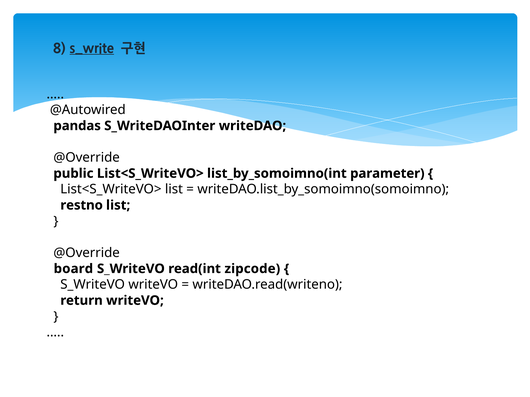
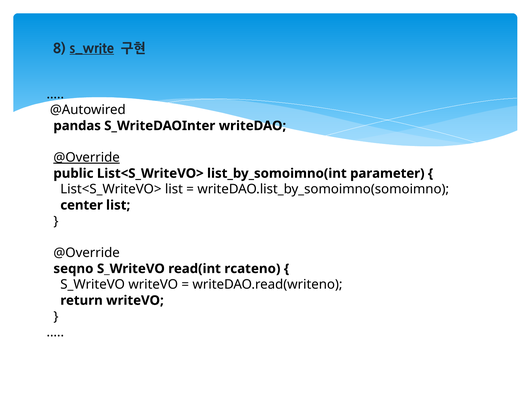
@Override at (87, 158) underline: none -> present
restno: restno -> center
board: board -> seqno
zipcode: zipcode -> rcateno
